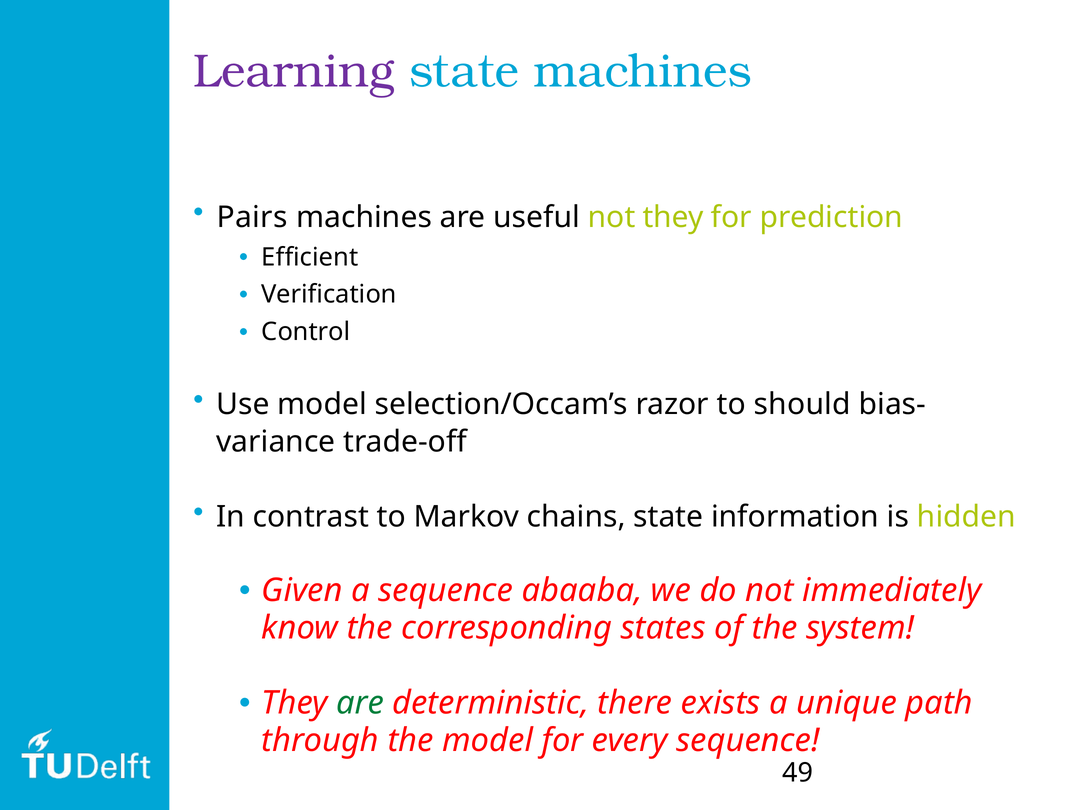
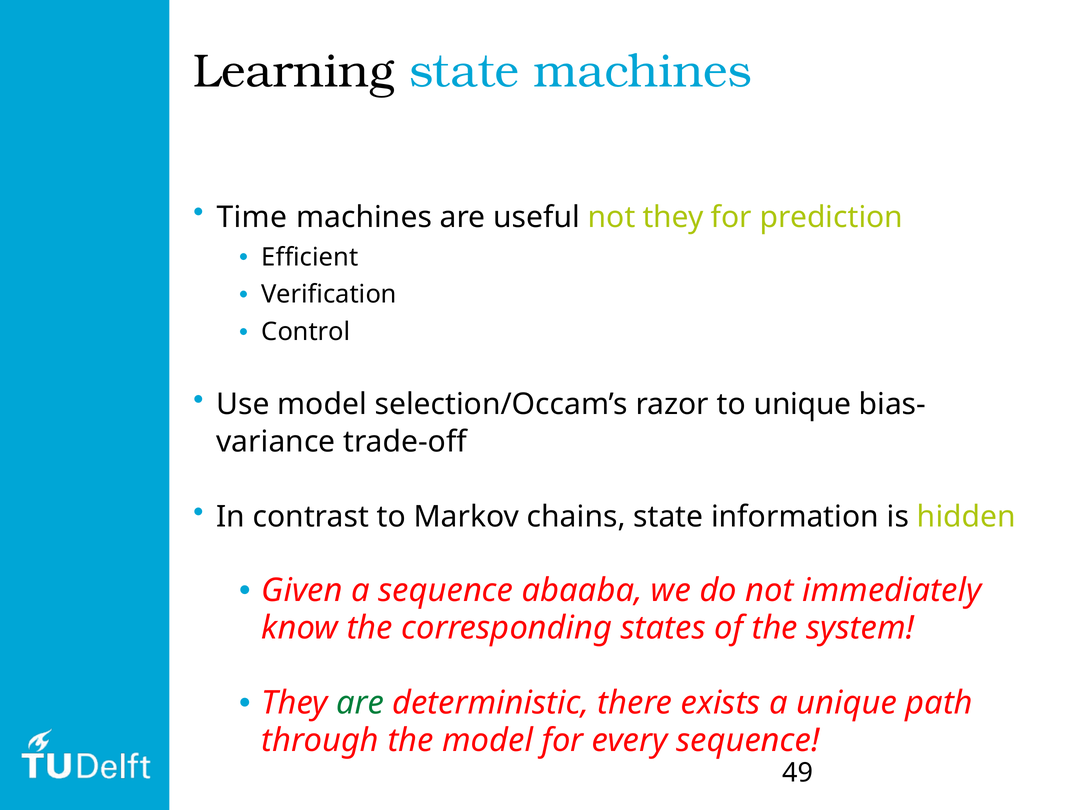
Learning colour: purple -> black
Pairs: Pairs -> Time
to should: should -> unique
